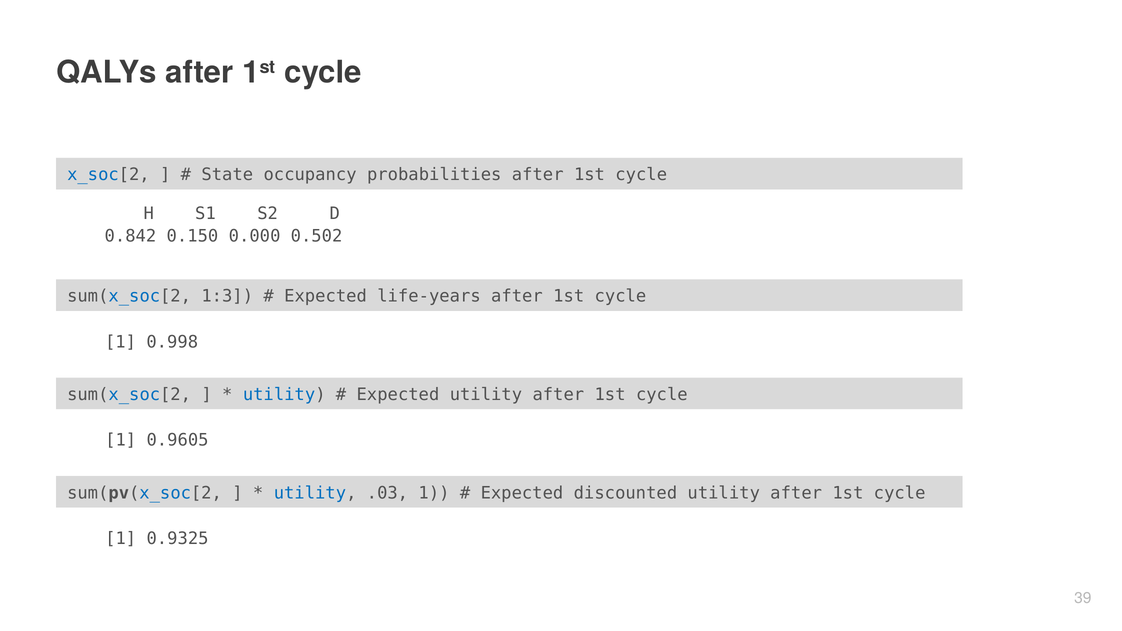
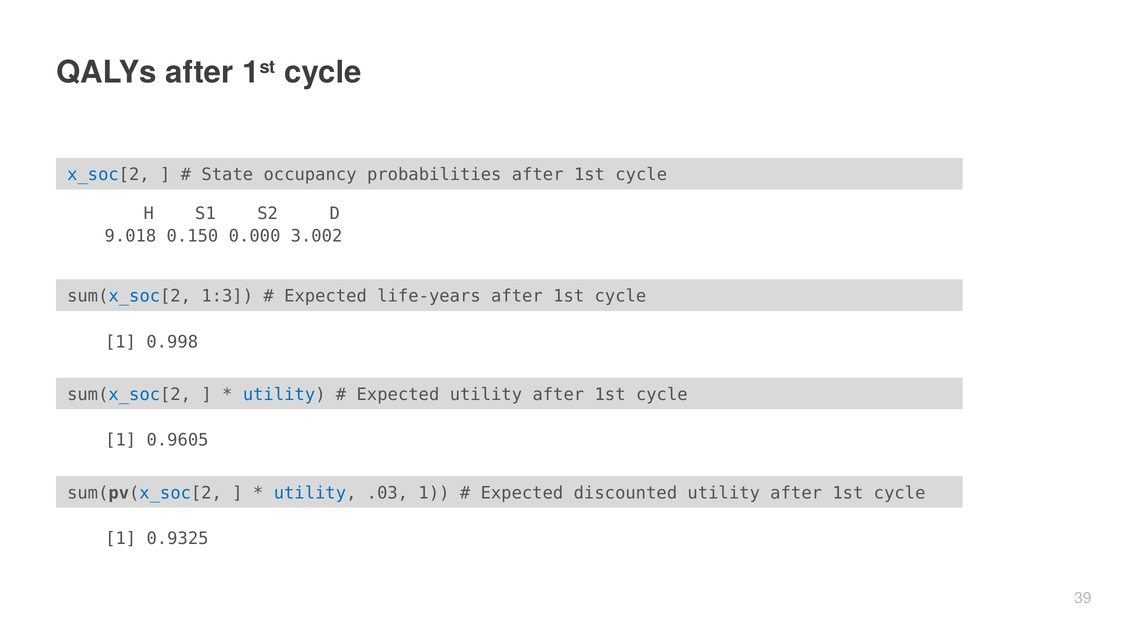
0.842: 0.842 -> 9.018
0.502: 0.502 -> 3.002
